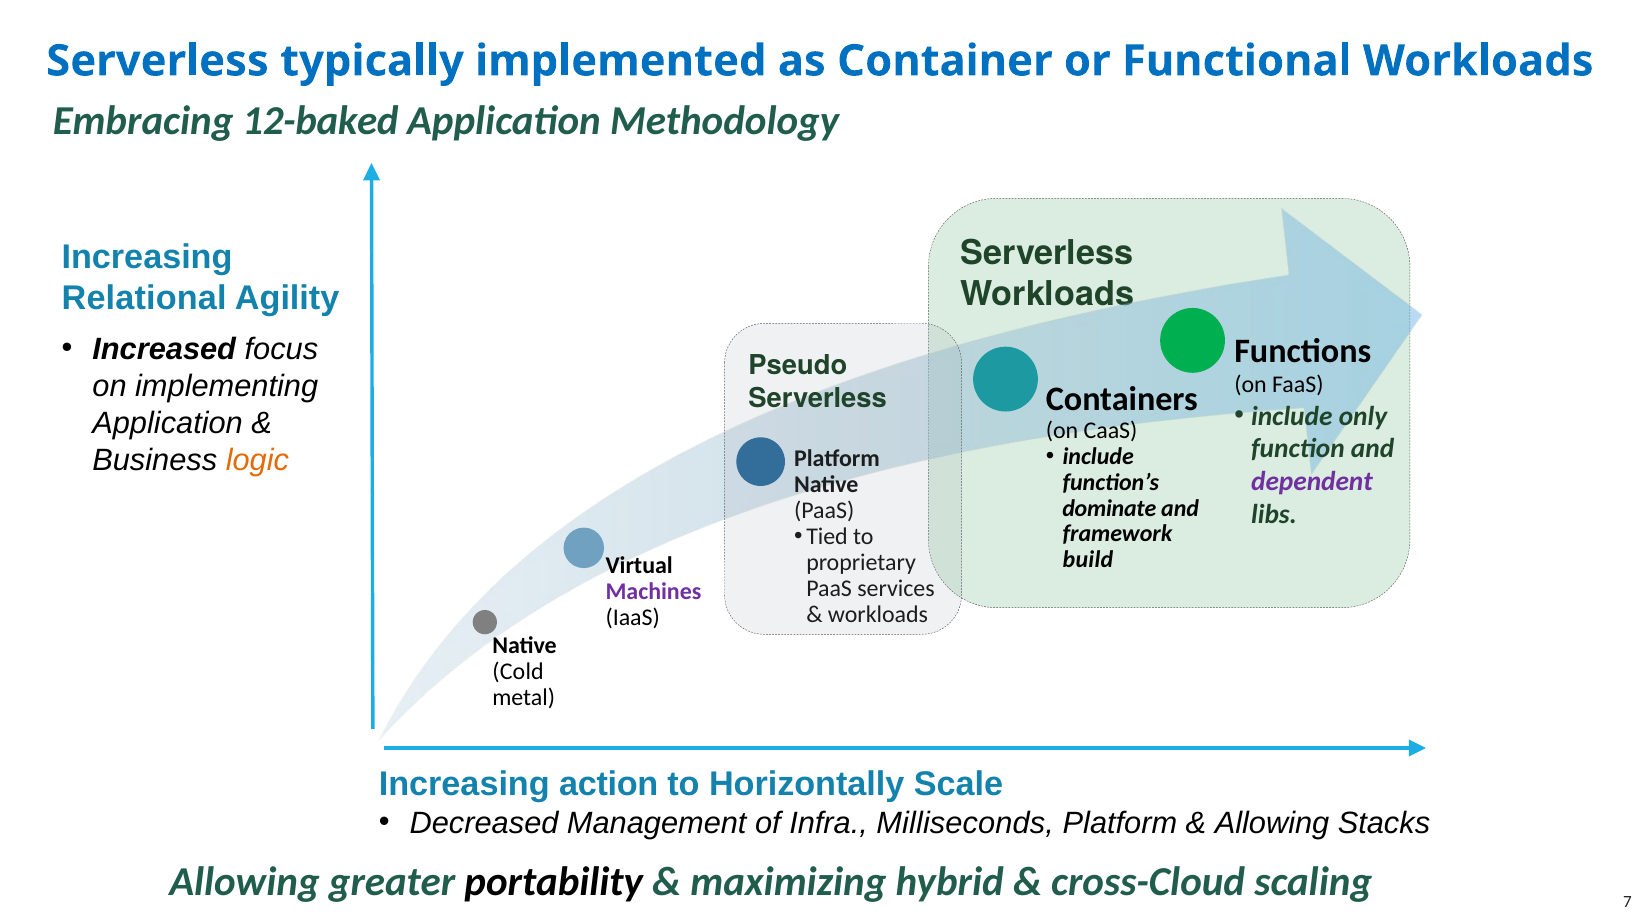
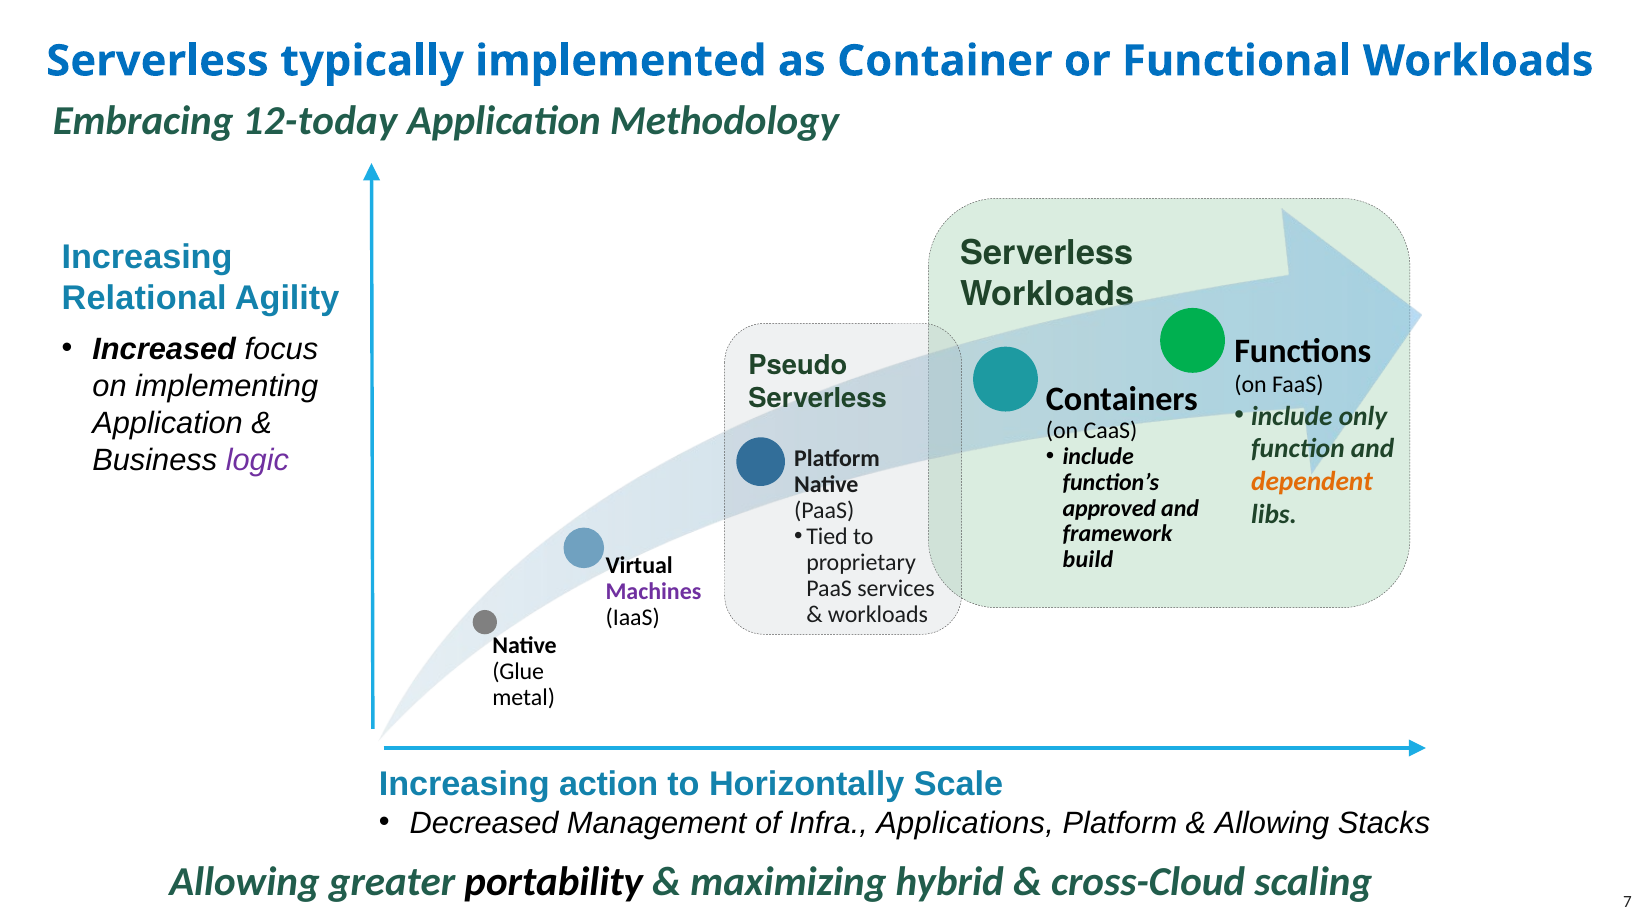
12-baked: 12-baked -> 12-today
logic colour: orange -> purple
dependent colour: purple -> orange
dominate: dominate -> approved
Cold: Cold -> Glue
Milliseconds: Milliseconds -> Applications
